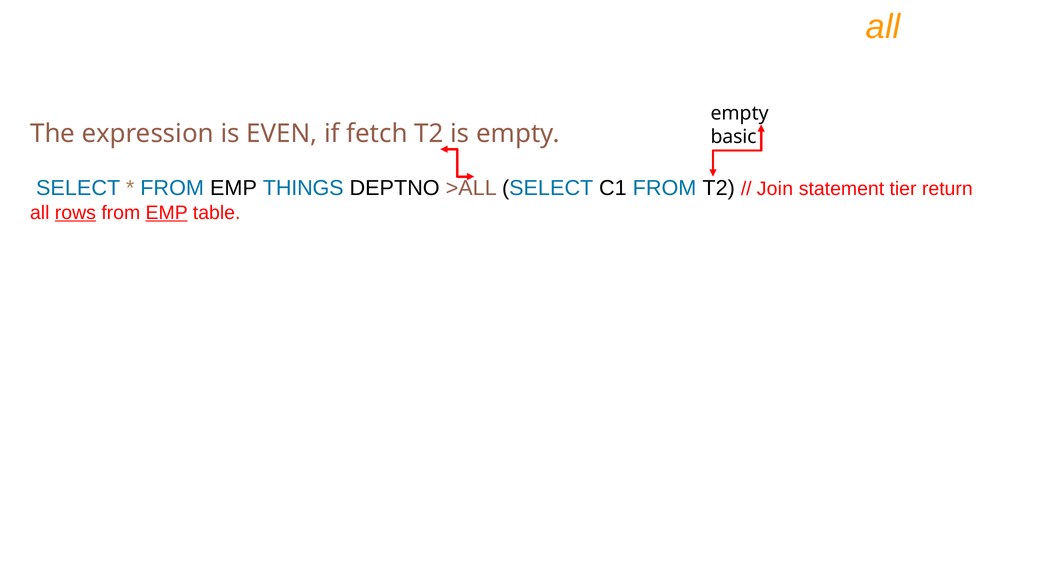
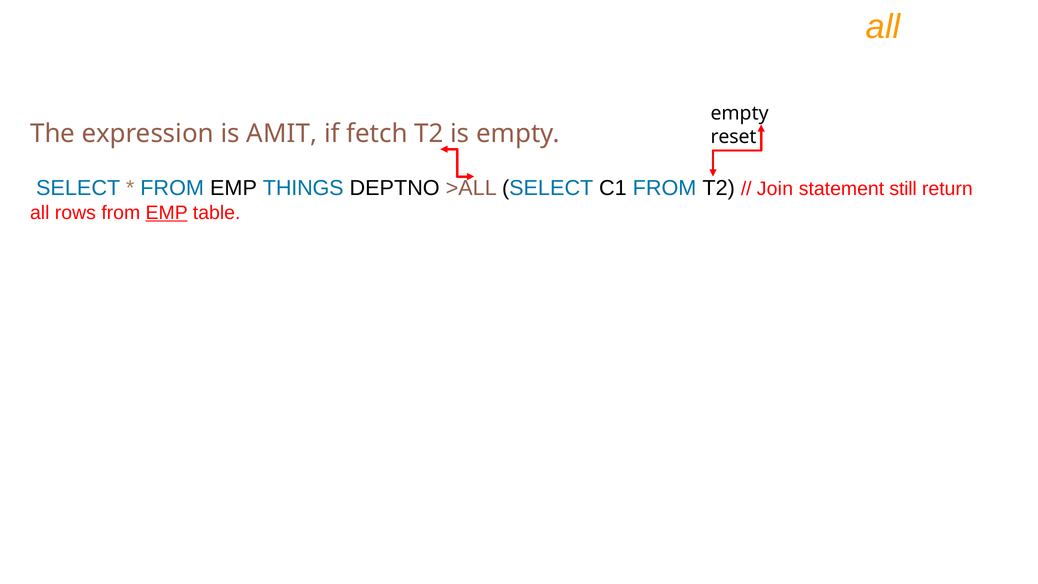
EVEN: EVEN -> AMIT
basic: basic -> reset
tier: tier -> still
rows underline: present -> none
